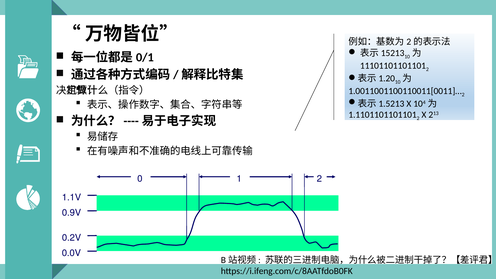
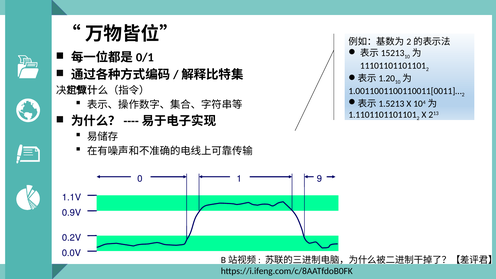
1 2: 2 -> 9
